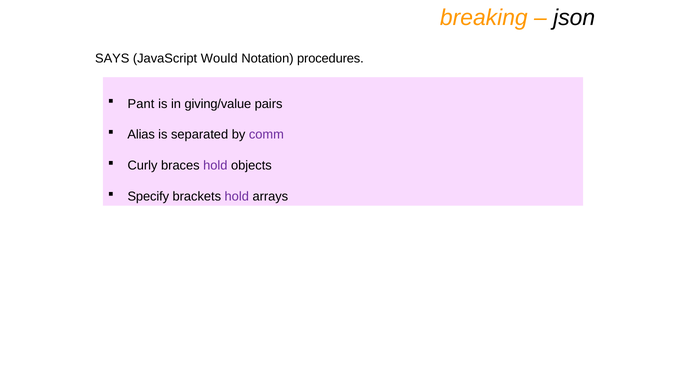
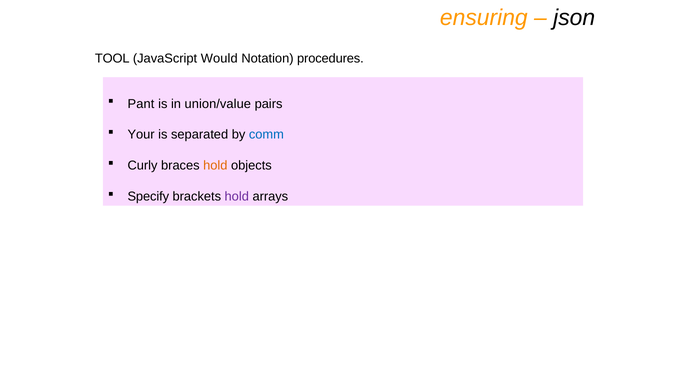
breaking: breaking -> ensuring
SAYS: SAYS -> TOOL
giving/value: giving/value -> union/value
Alias: Alias -> Your
comm colour: purple -> blue
hold at (215, 165) colour: purple -> orange
